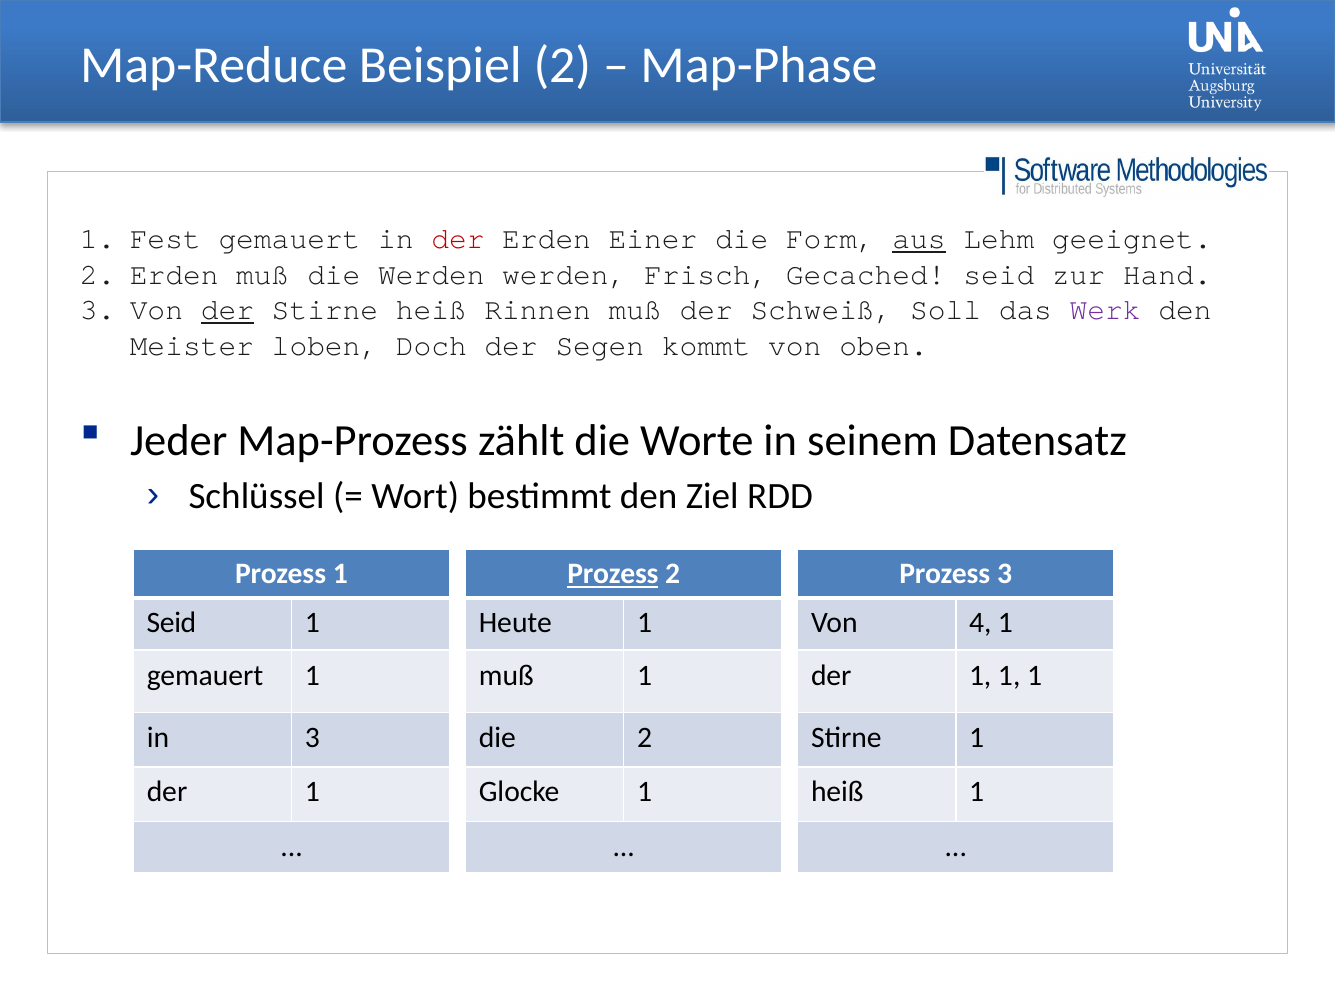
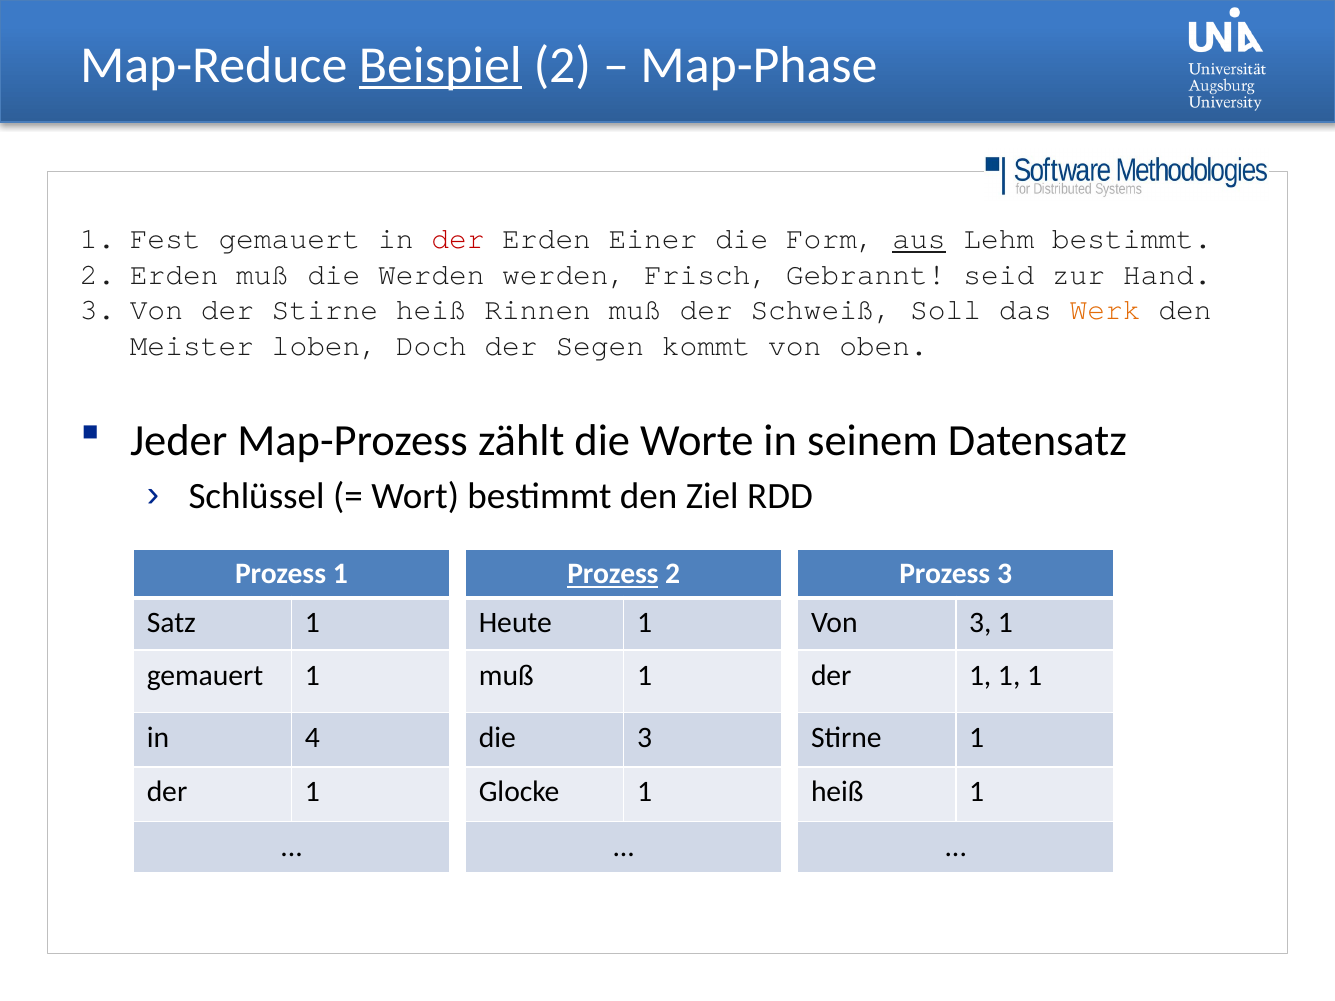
Beispiel underline: none -> present
Lehm geeignet: geeignet -> bestimmt
Gecached: Gecached -> Gebrannt
der at (227, 310) underline: present -> none
Werk colour: purple -> orange
Seid at (171, 623): Seid -> Satz
Von 4: 4 -> 3
in 3: 3 -> 4
die 2: 2 -> 3
